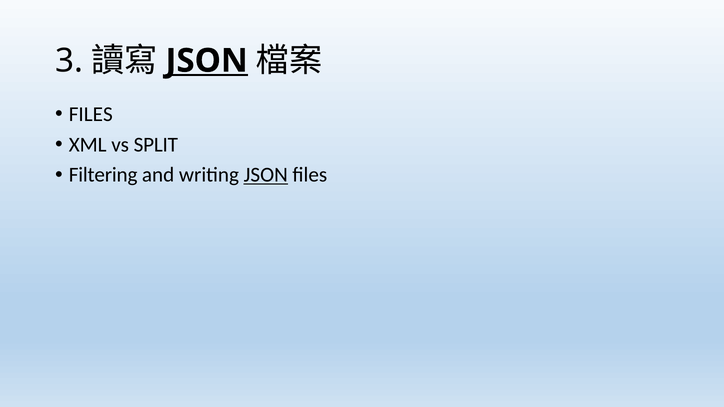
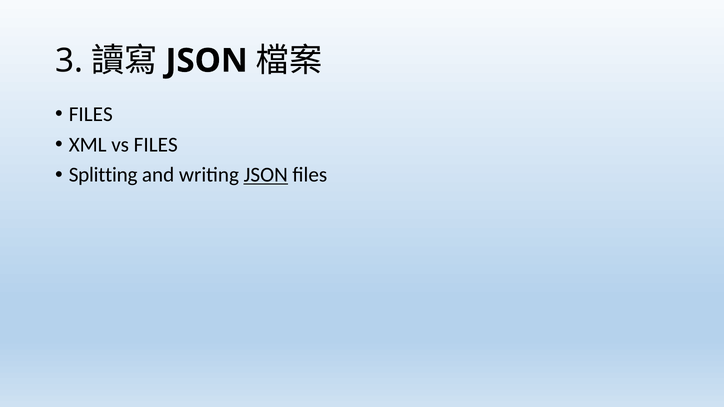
JSON at (207, 61) underline: present -> none
vs SPLIT: SPLIT -> FILES
Filtering: Filtering -> Splitting
